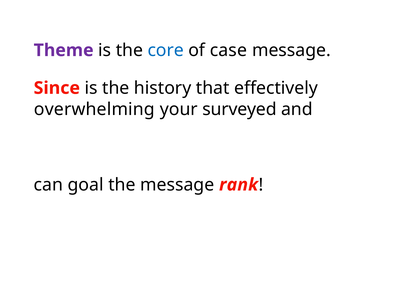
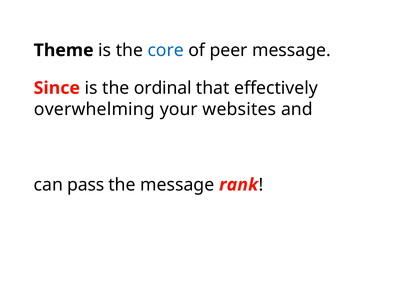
Theme colour: purple -> black
case: case -> peer
history: history -> ordinal
surveyed: surveyed -> websites
goal: goal -> pass
